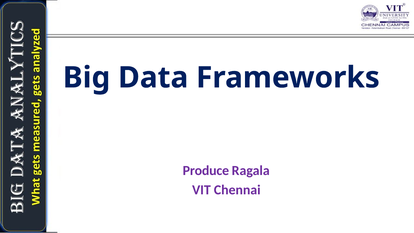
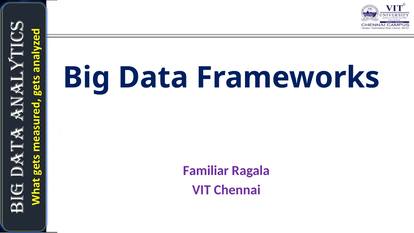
Produce: Produce -> Familiar
